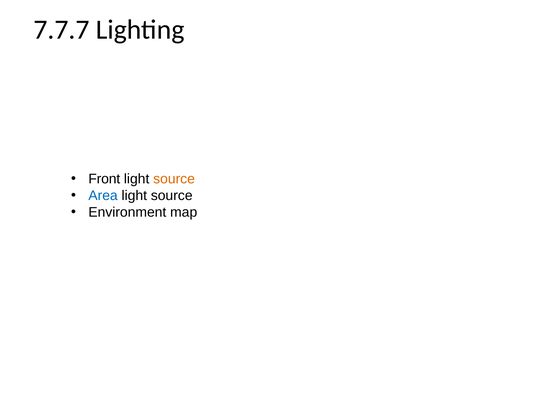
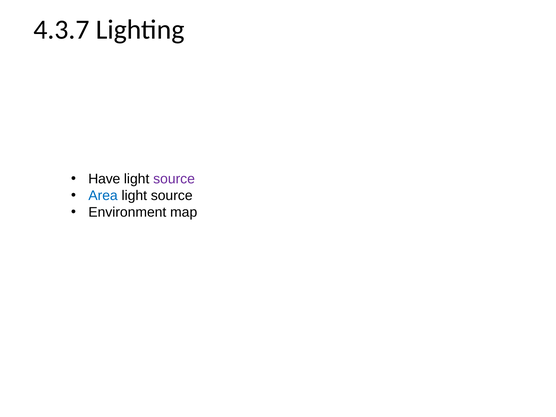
7.7.7: 7.7.7 -> 4.3.7
Front: Front -> Have
source at (174, 179) colour: orange -> purple
